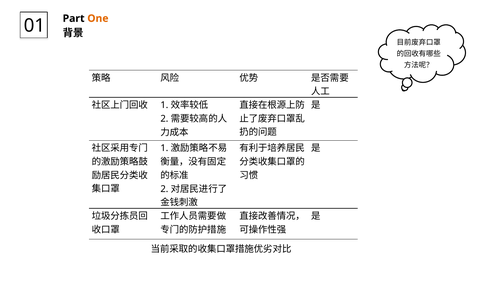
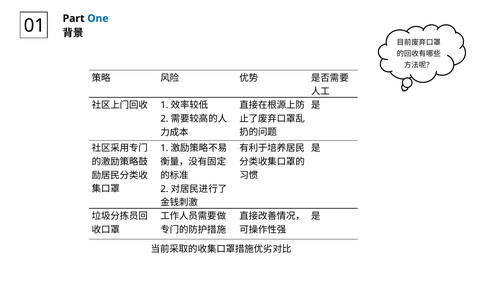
One colour: orange -> blue
